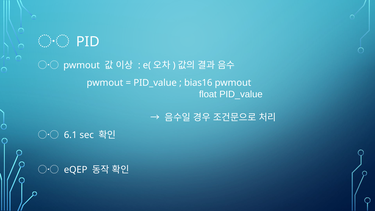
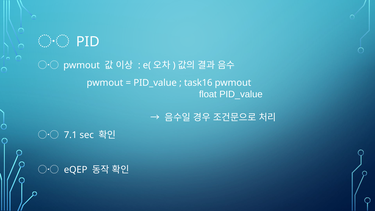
bias16: bias16 -> task16
6.1: 6.1 -> 7.1
